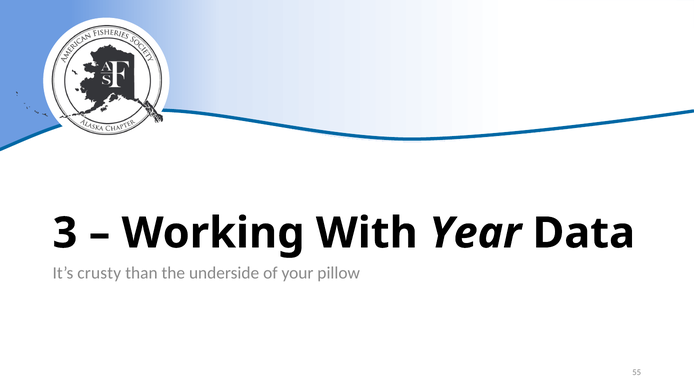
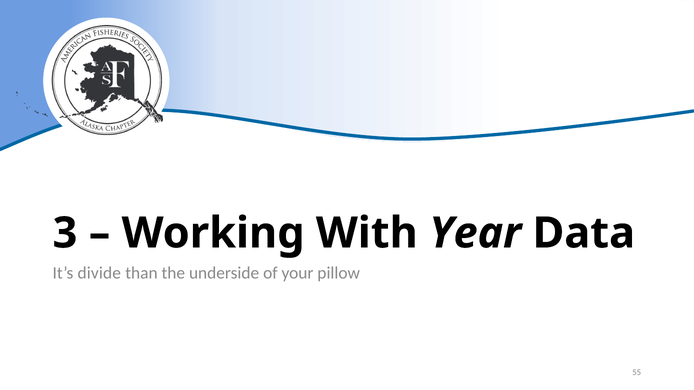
crusty: crusty -> divide
